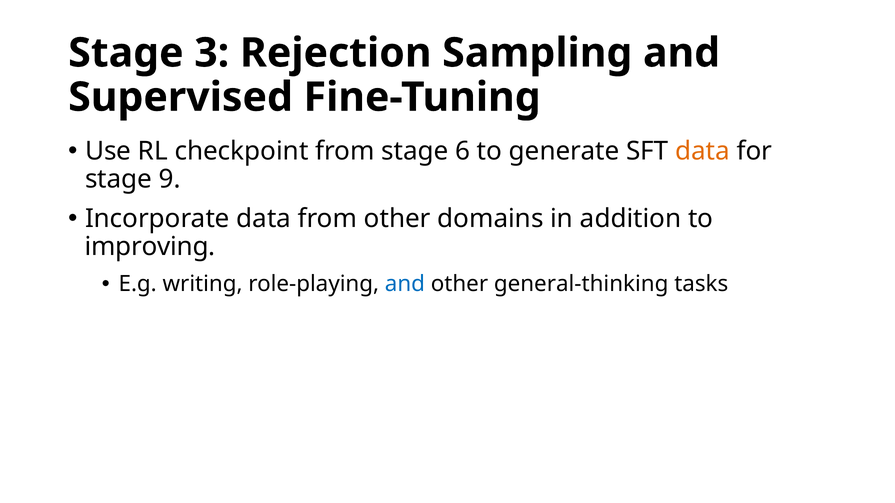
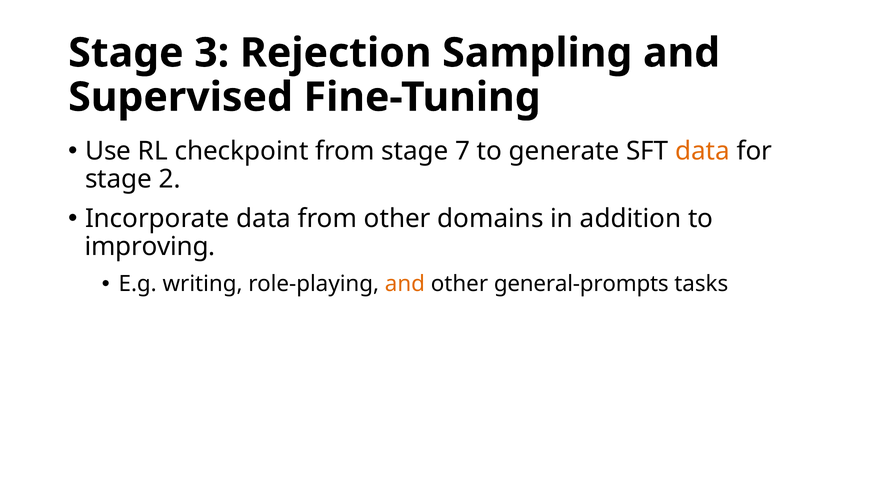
6: 6 -> 7
9: 9 -> 2
and at (405, 284) colour: blue -> orange
general-thinking: general-thinking -> general-prompts
